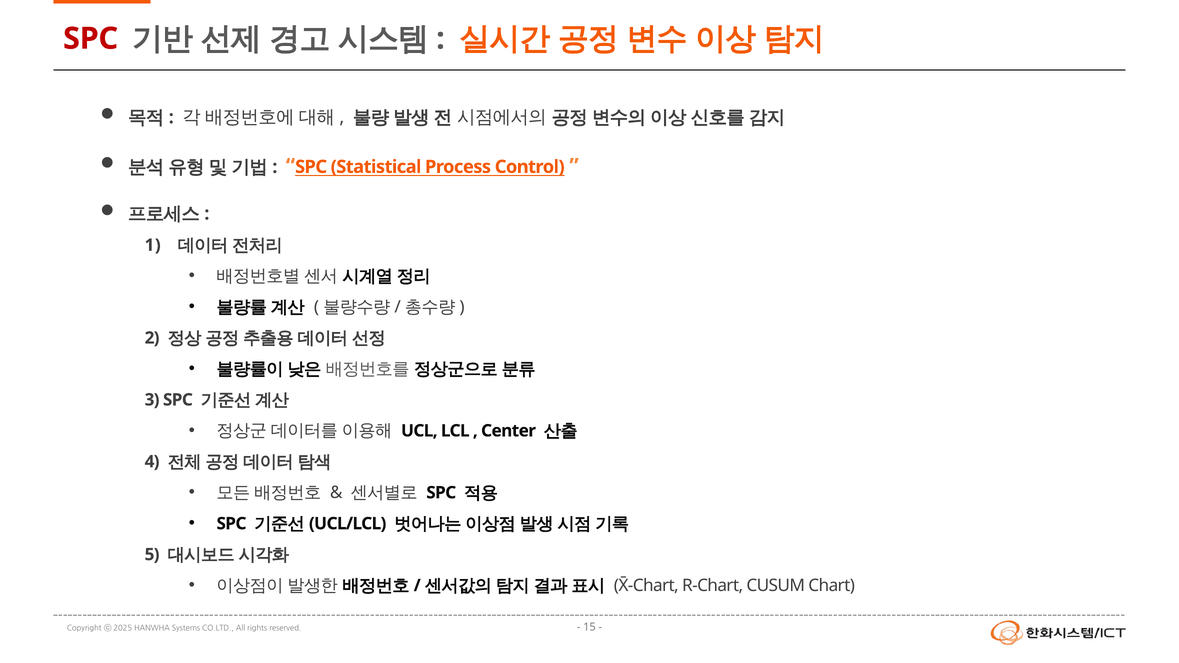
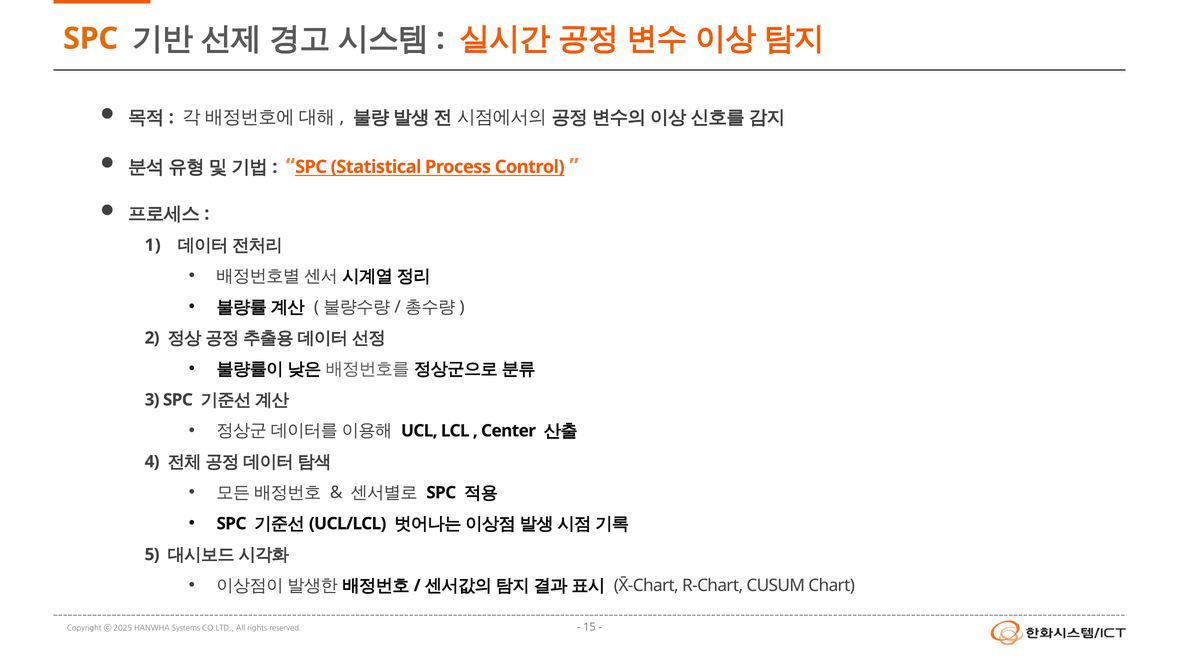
SPC at (91, 39) colour: red -> orange
